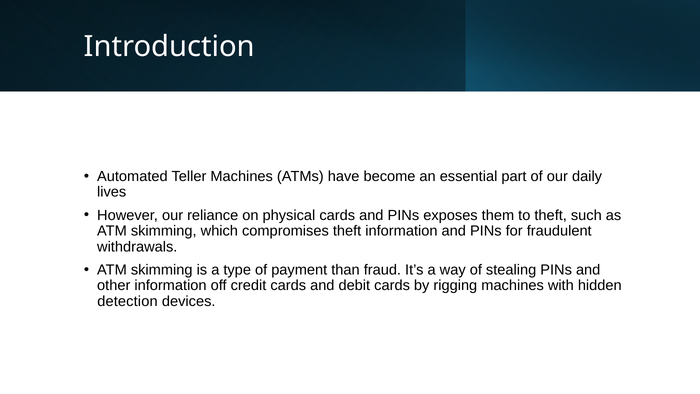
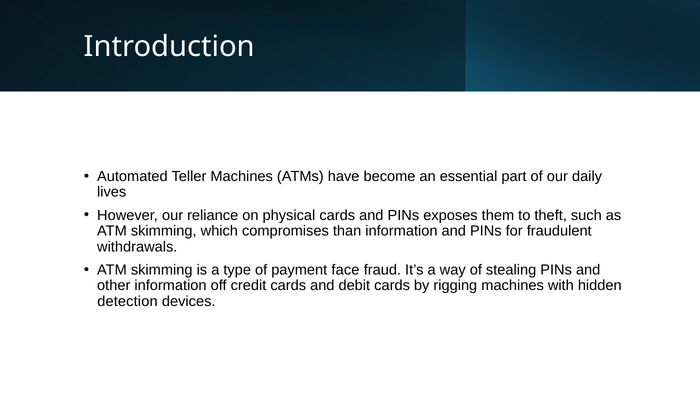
compromises theft: theft -> than
than: than -> face
